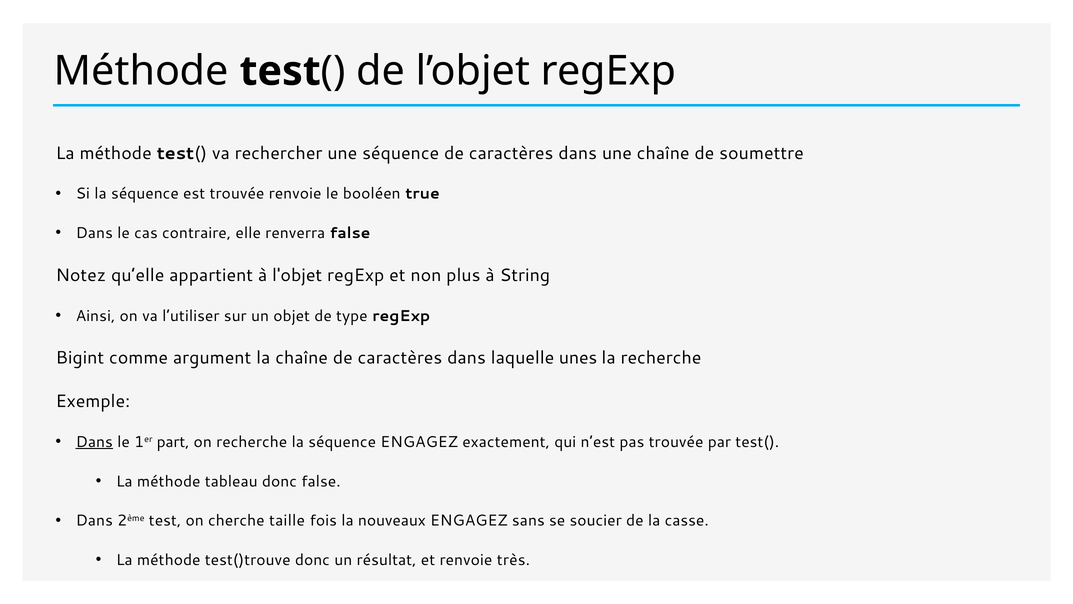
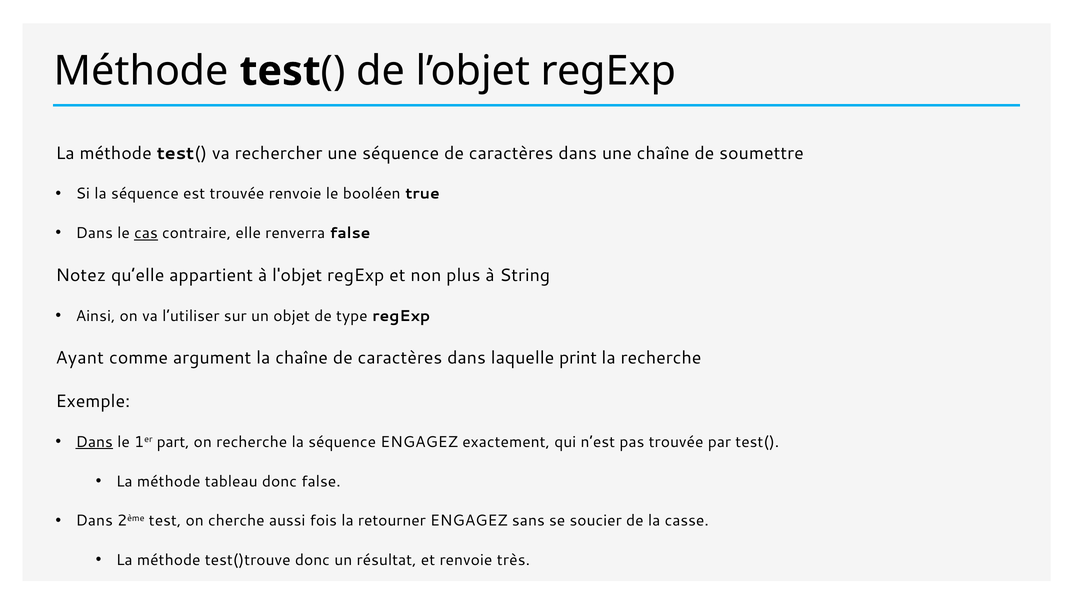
cas underline: none -> present
Bigint: Bigint -> Ayant
unes: unes -> print
taille: taille -> aussi
nouveaux: nouveaux -> retourner
